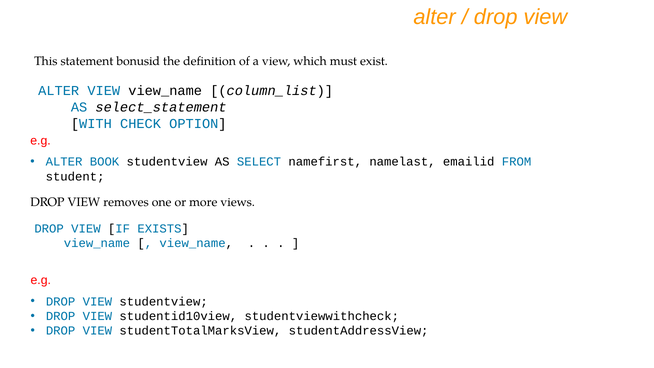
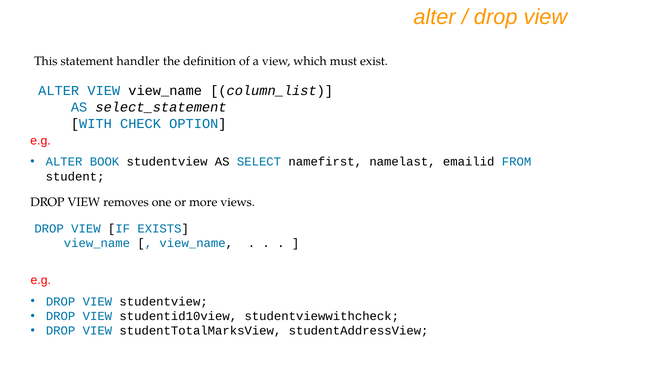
bonusid: bonusid -> handler
